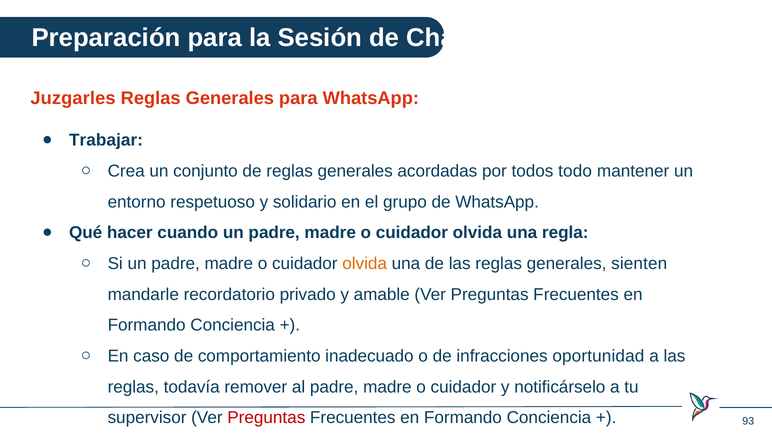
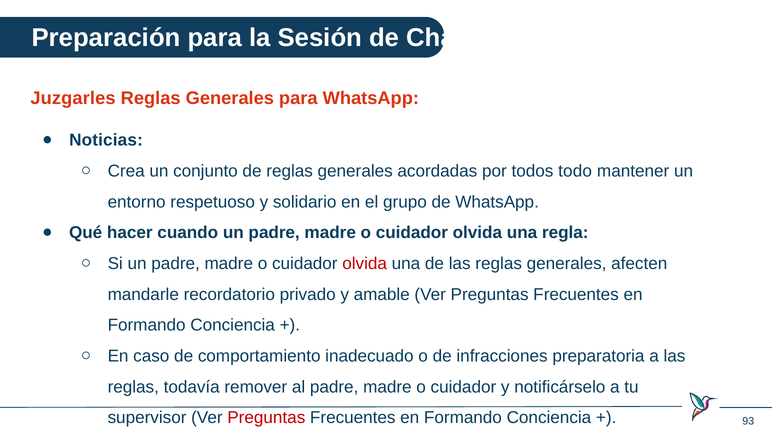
Trabajar: Trabajar -> Noticias
olvida at (365, 264) colour: orange -> red
sienten: sienten -> afecten
oportunidad: oportunidad -> preparatoria
